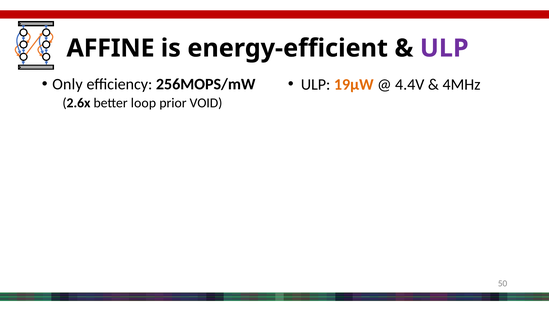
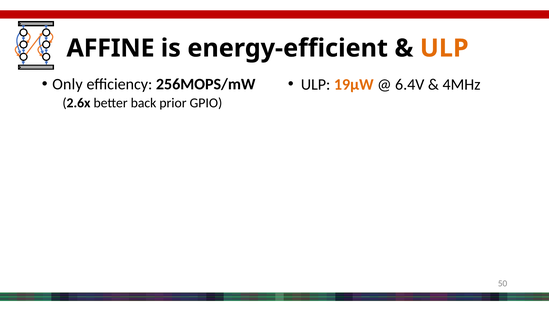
ULP at (444, 48) colour: purple -> orange
4.4V: 4.4V -> 6.4V
loop: loop -> back
VOID: VOID -> GPIO
